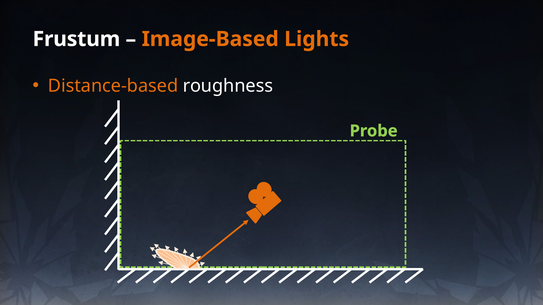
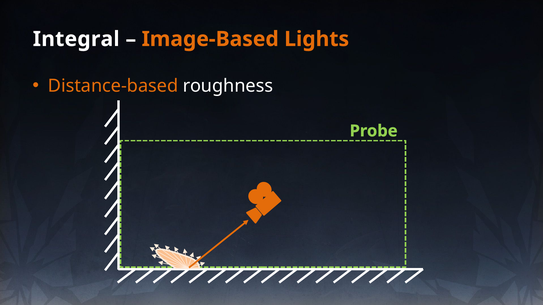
Frustum: Frustum -> Integral
